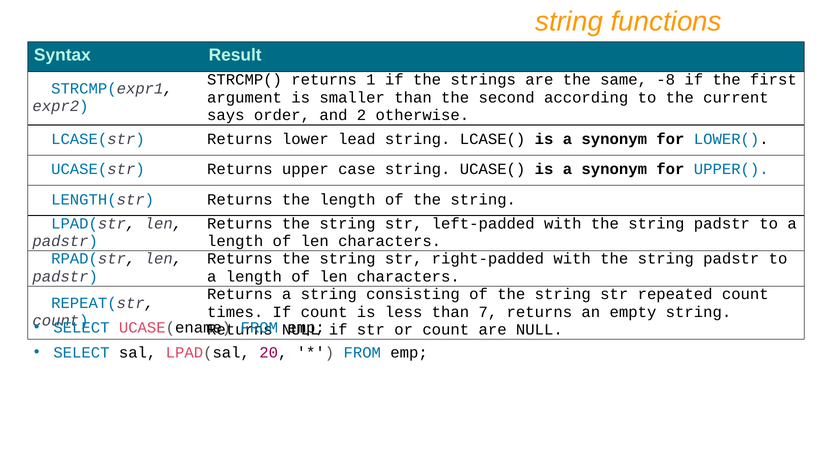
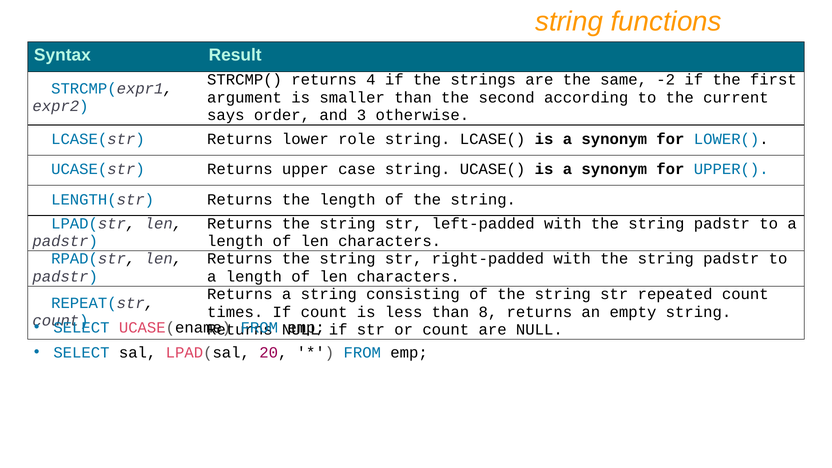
1: 1 -> 4
-8: -8 -> -2
2: 2 -> 3
lead: lead -> role
7: 7 -> 8
